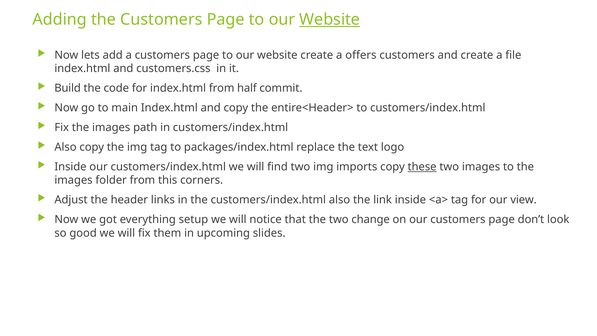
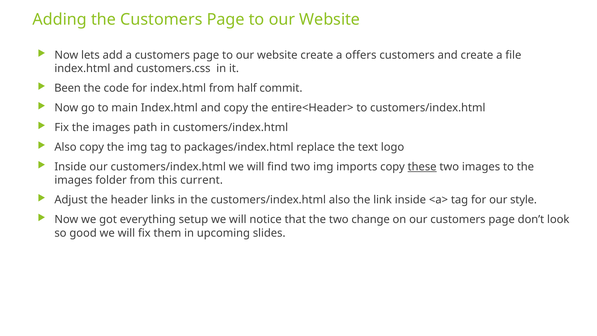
Website at (330, 20) underline: present -> none
Build: Build -> Been
corners: corners -> current
view: view -> style
